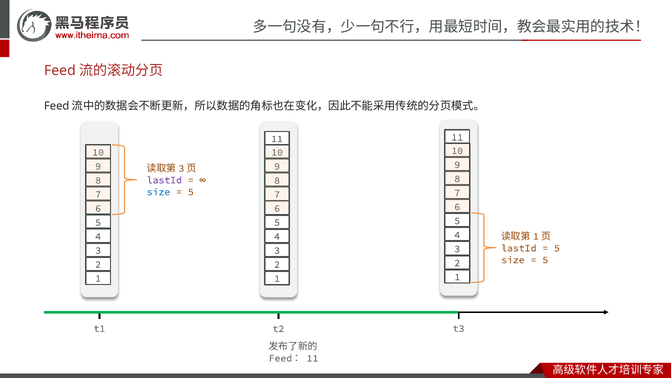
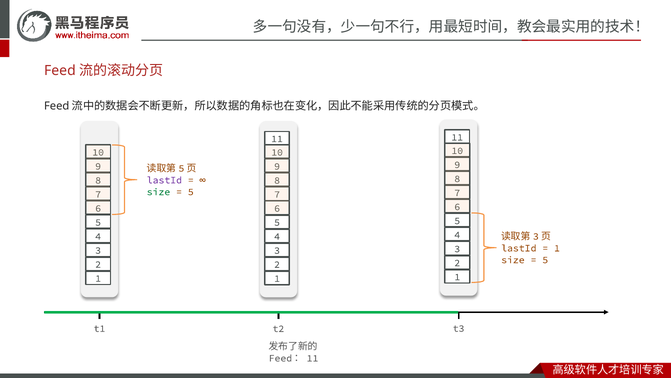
3 at (181, 168): 3 -> 5
size at (158, 192) colour: blue -> green
1 at (536, 236): 1 -> 3
5 at (557, 248): 5 -> 1
